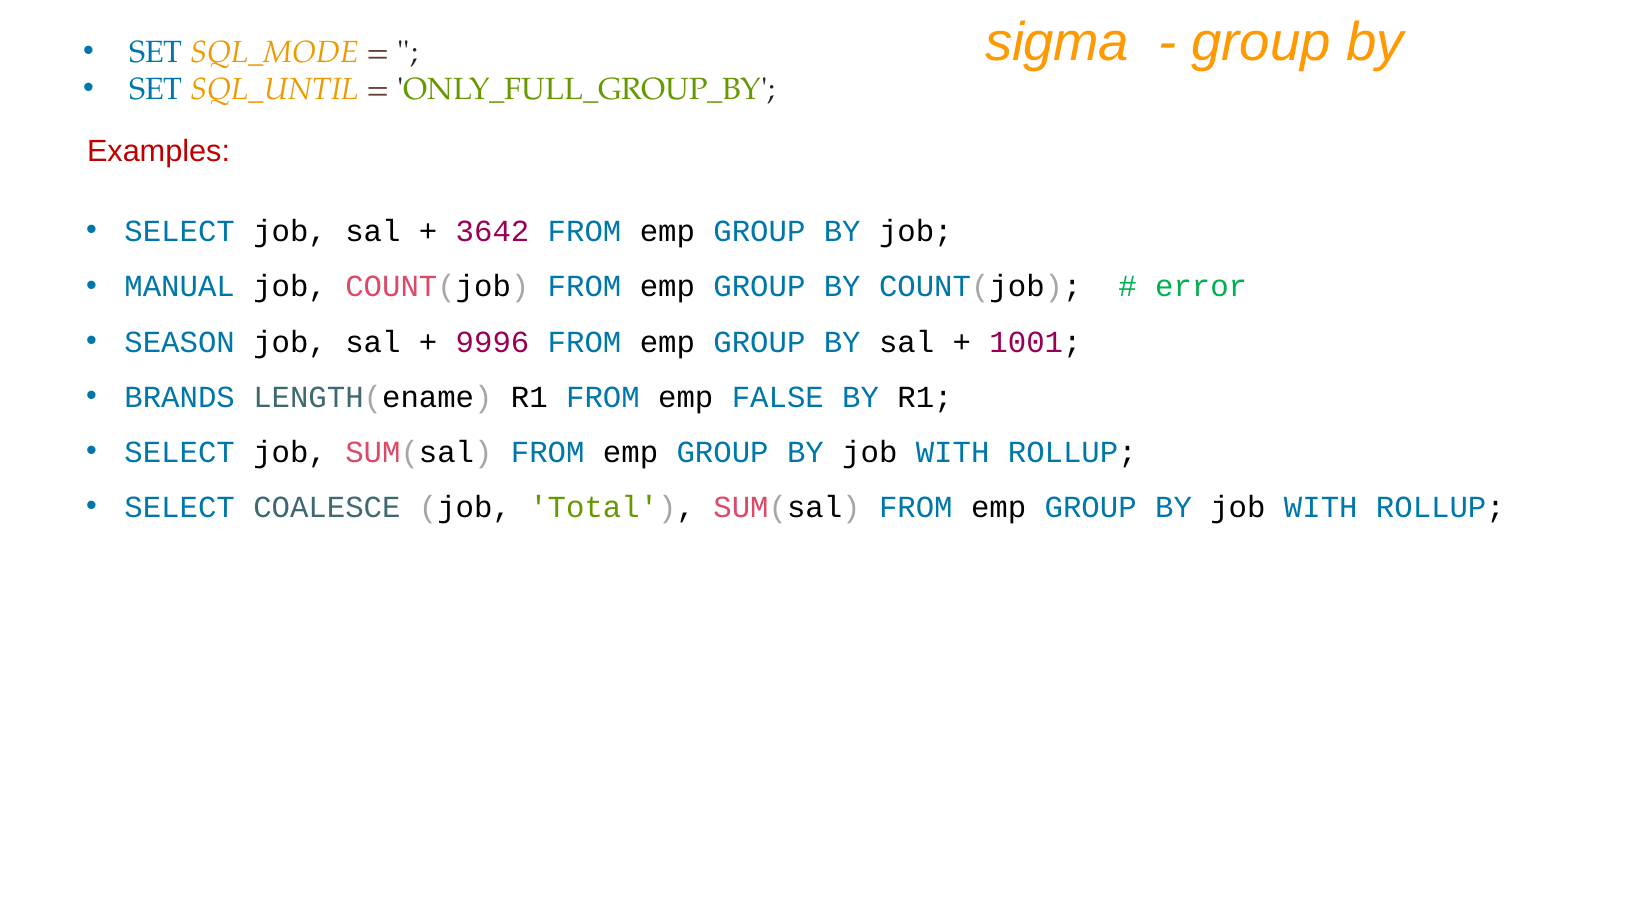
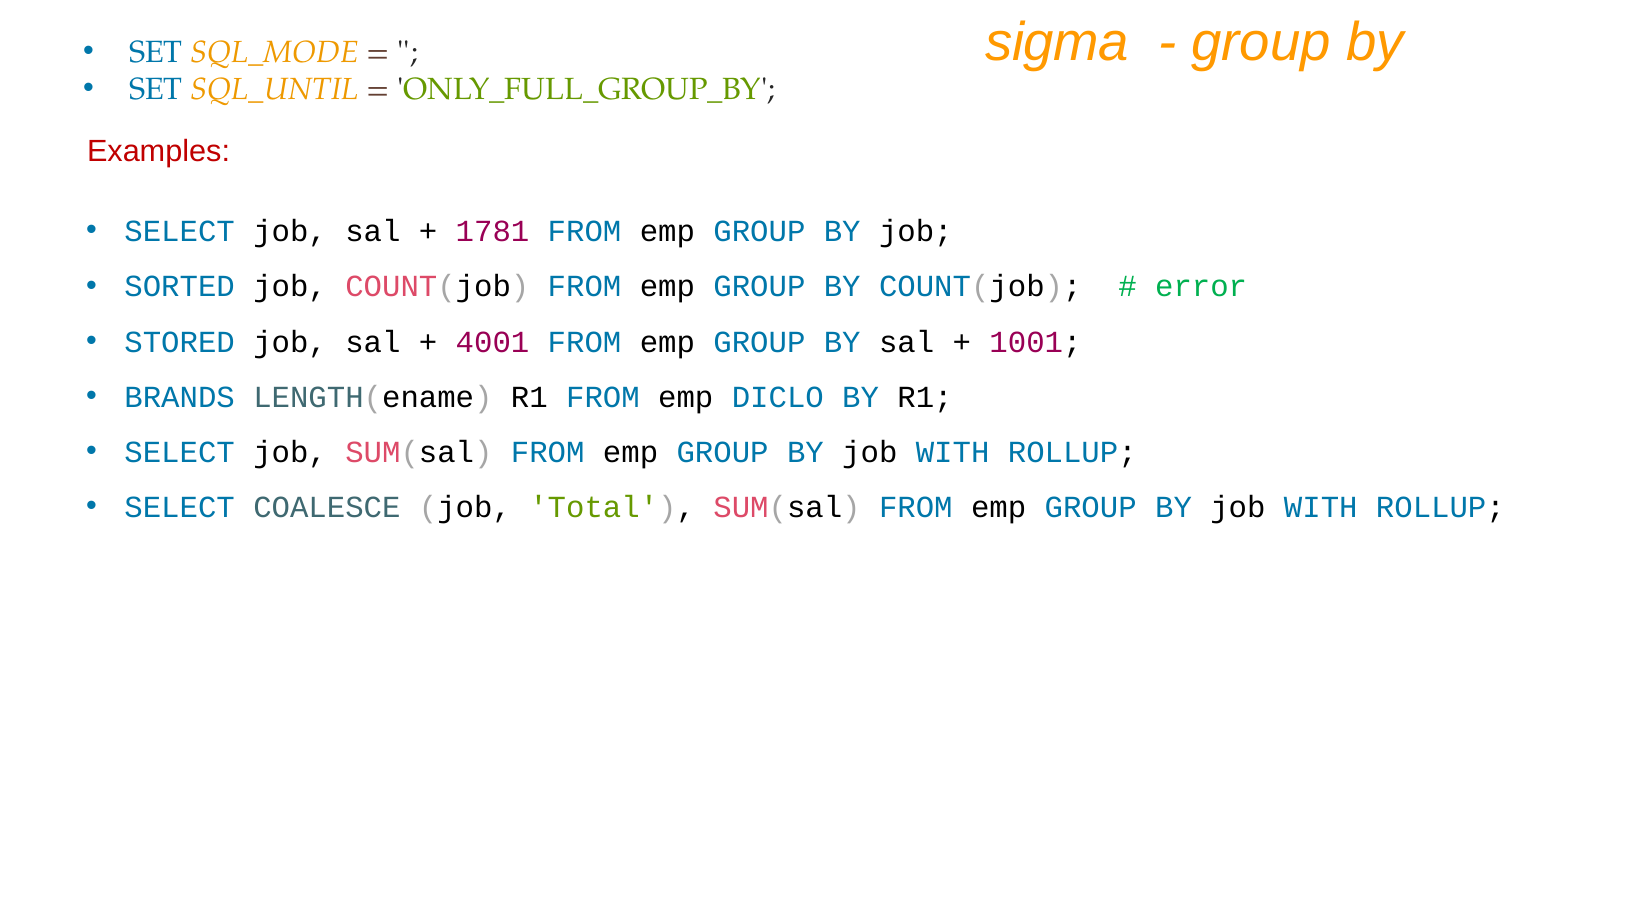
3642: 3642 -> 1781
MANUAL: MANUAL -> SORTED
SEASON: SEASON -> STORED
9996: 9996 -> 4001
FALSE: FALSE -> DICLO
